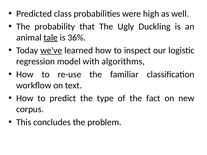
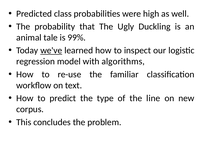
tale underline: present -> none
36%: 36% -> 99%
fact: fact -> line
